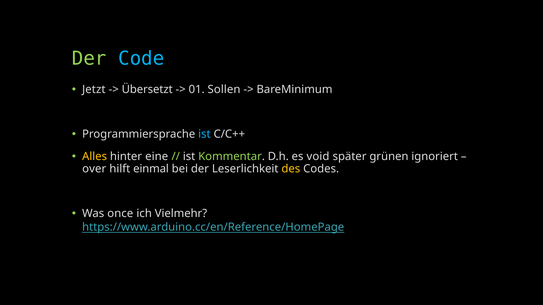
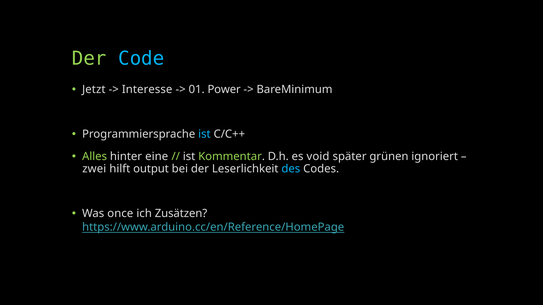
Übersetzt: Übersetzt -> Interesse
Sollen: Sollen -> Power
Alles colour: yellow -> light green
over: over -> zwei
einmal: einmal -> output
des colour: yellow -> light blue
Vielmehr: Vielmehr -> Zusätzen
